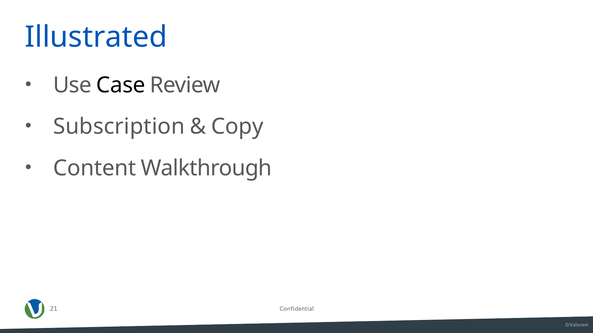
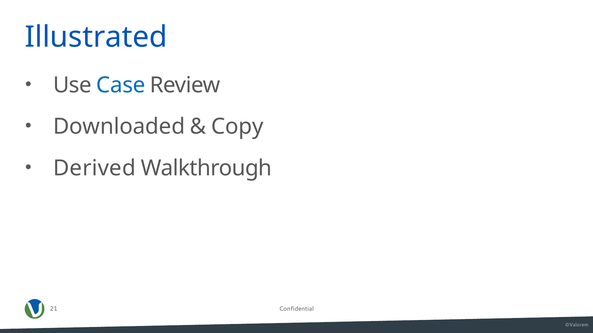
Case colour: black -> blue
Subscription: Subscription -> Downloaded
Content: Content -> Derived
